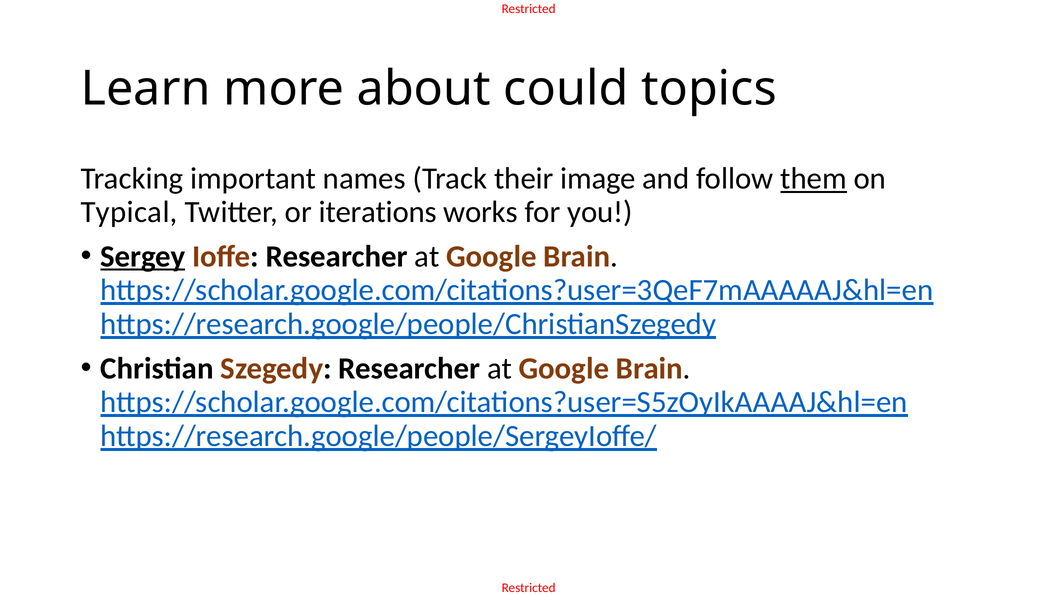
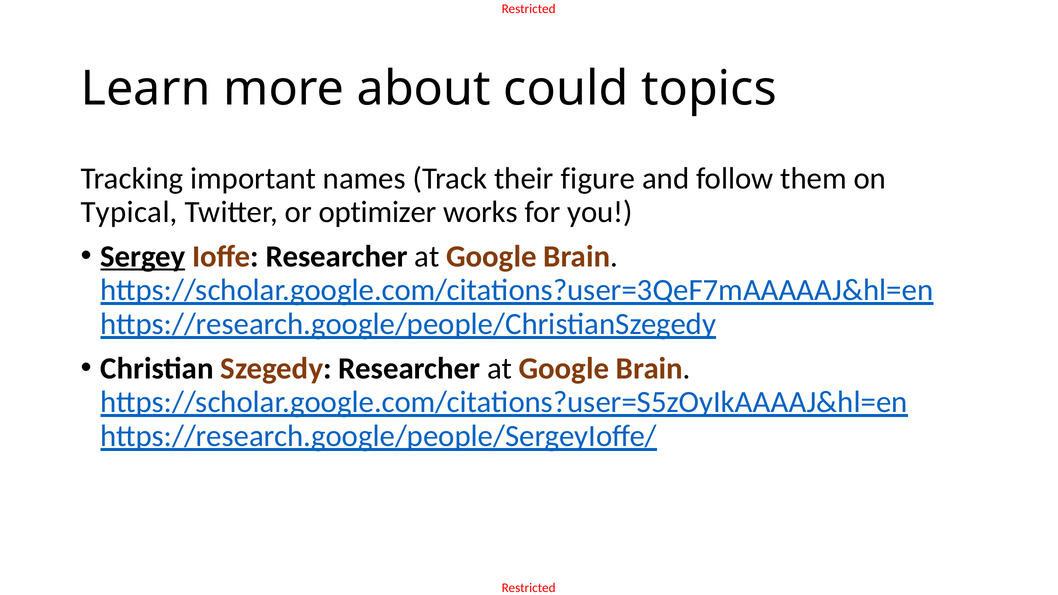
image: image -> figure
them underline: present -> none
iterations: iterations -> optimizer
